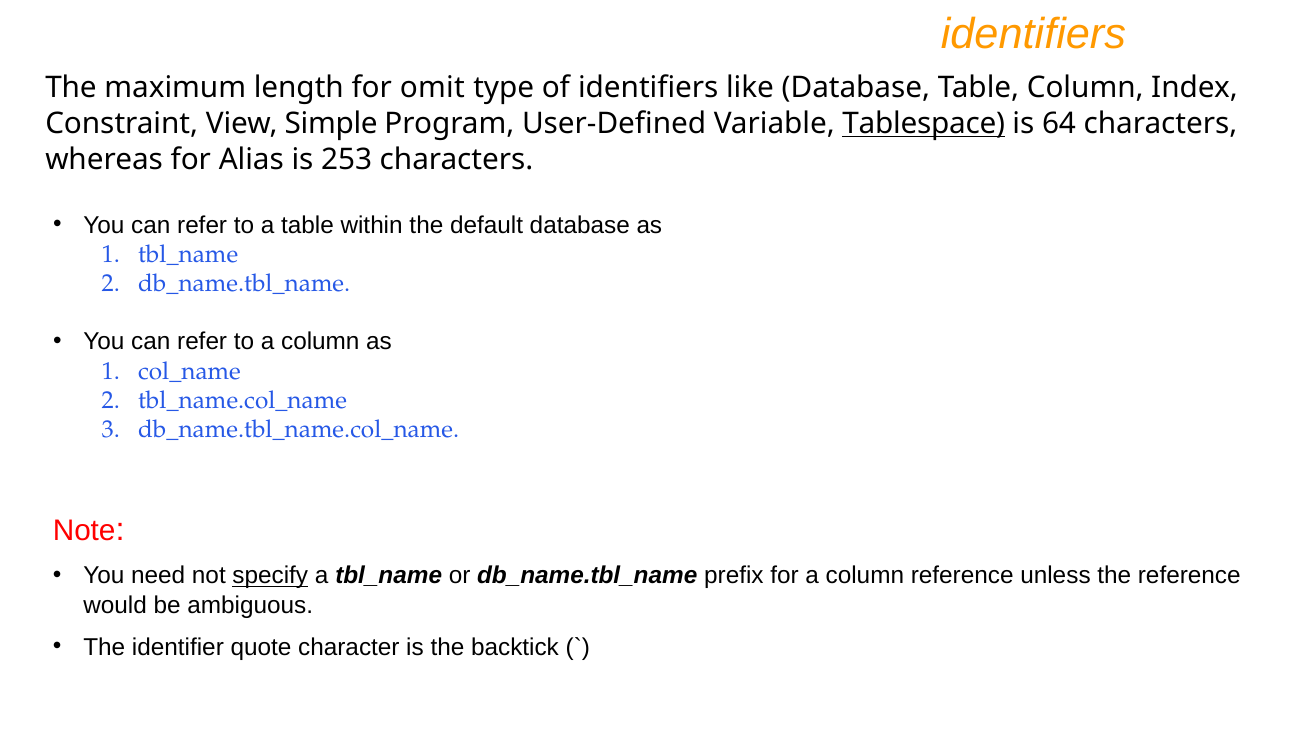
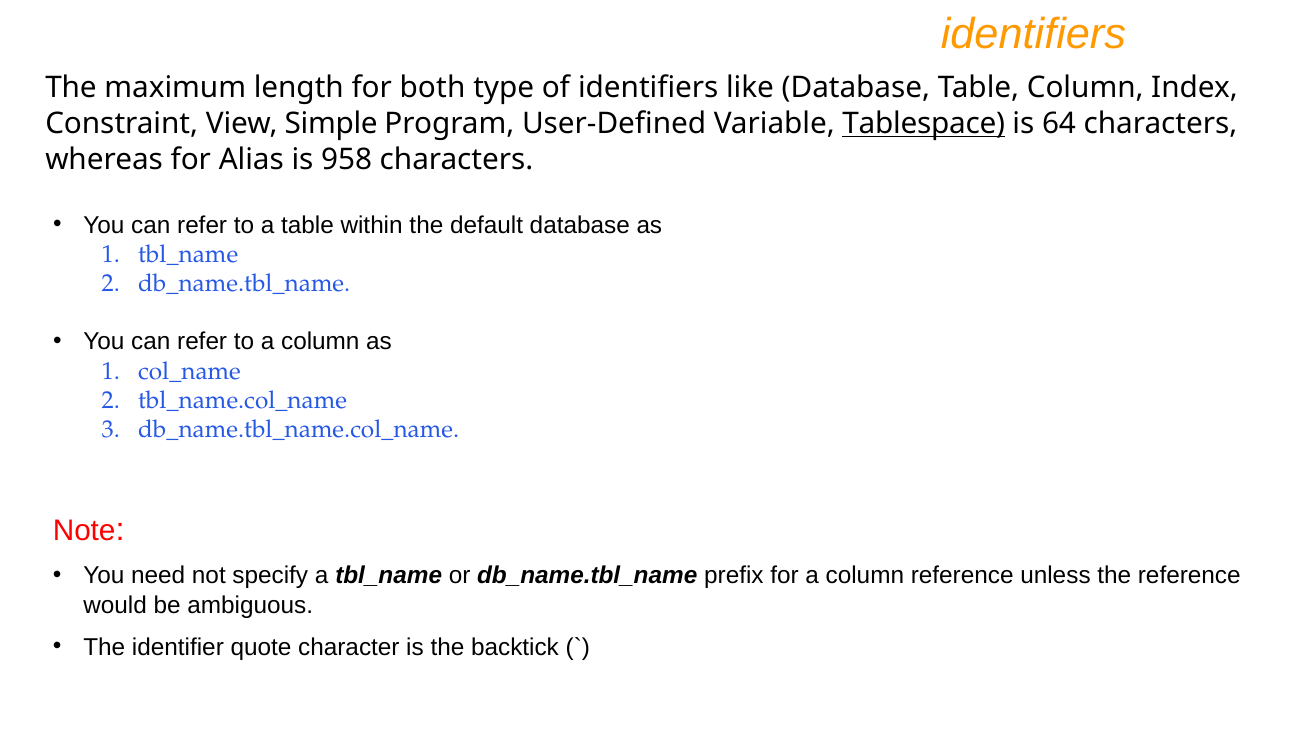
omit: omit -> both
253: 253 -> 958
specify underline: present -> none
